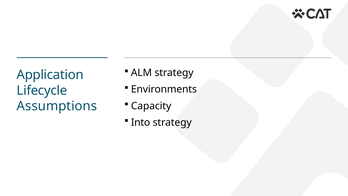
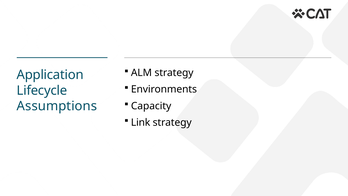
Into: Into -> Link
